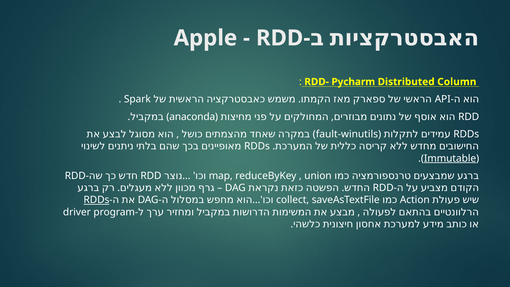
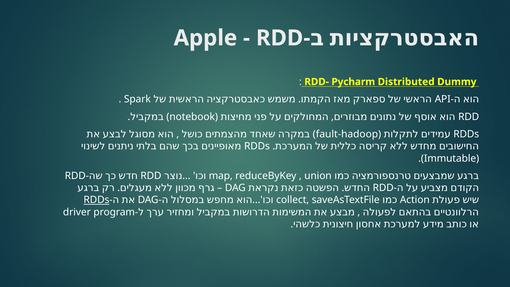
Column: Column -> Dummy
anaconda: anaconda -> notebook
fault-winutils: fault-winutils -> fault-hadoop
Immutable underline: present -> none
